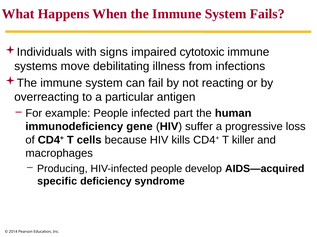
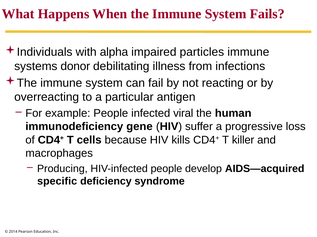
signs: signs -> alpha
cytotoxic: cytotoxic -> particles
move: move -> donor
part: part -> viral
